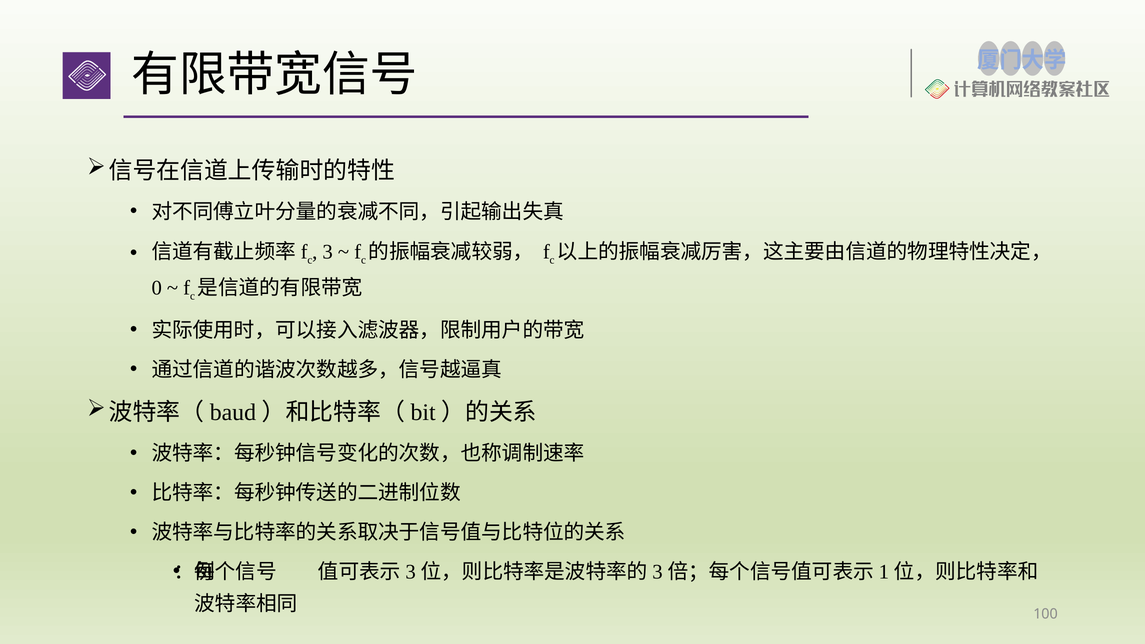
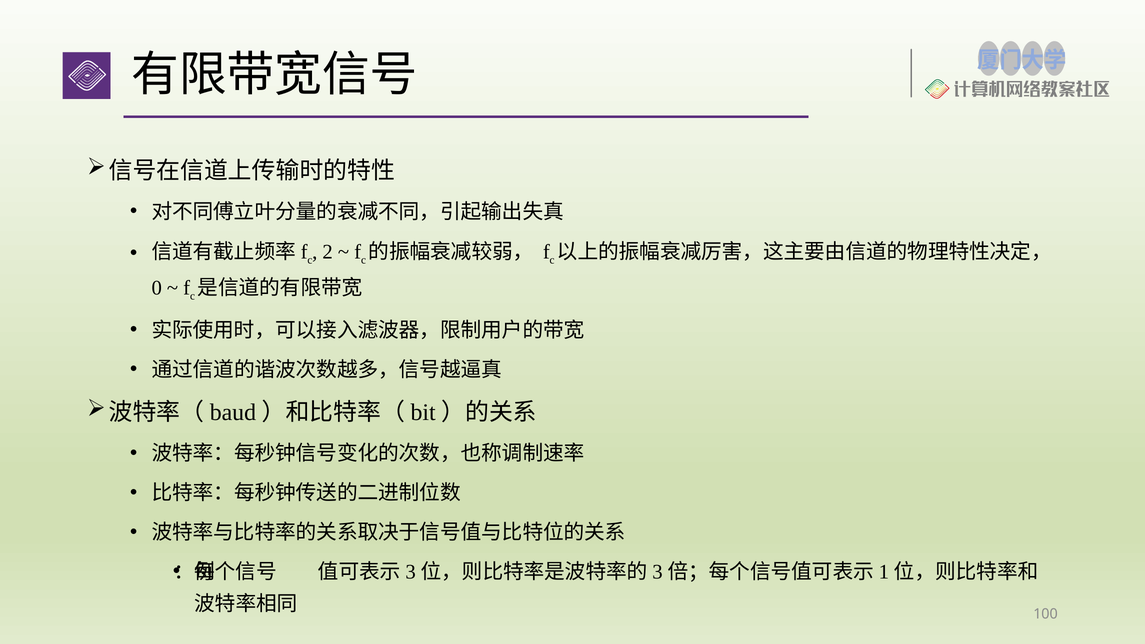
3: 3 -> 2
